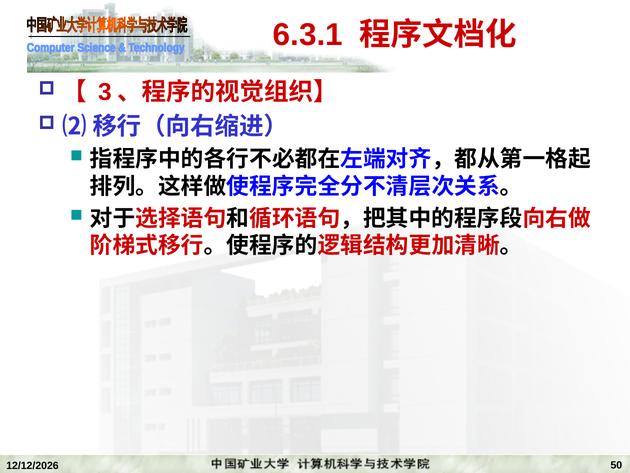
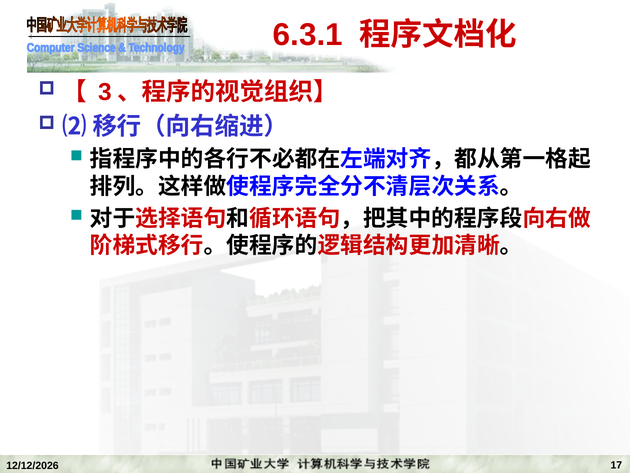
50: 50 -> 17
